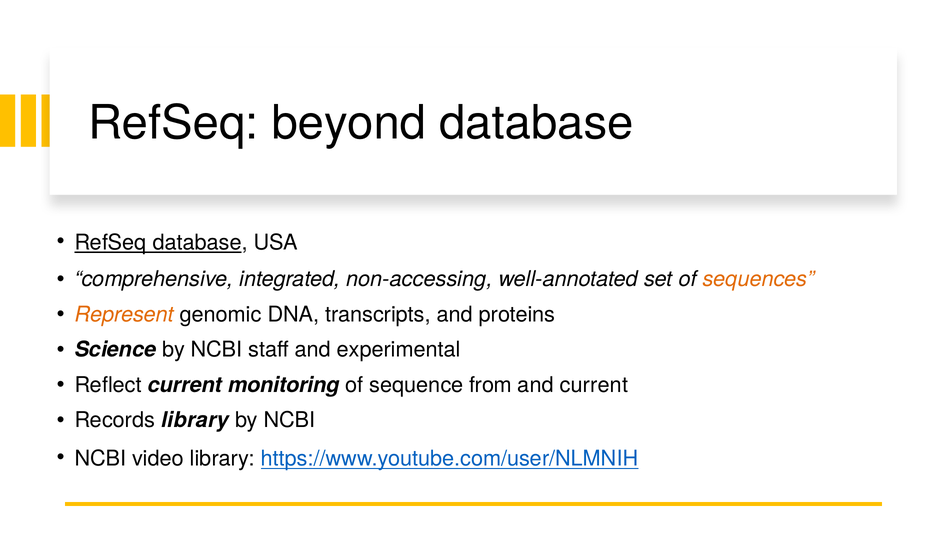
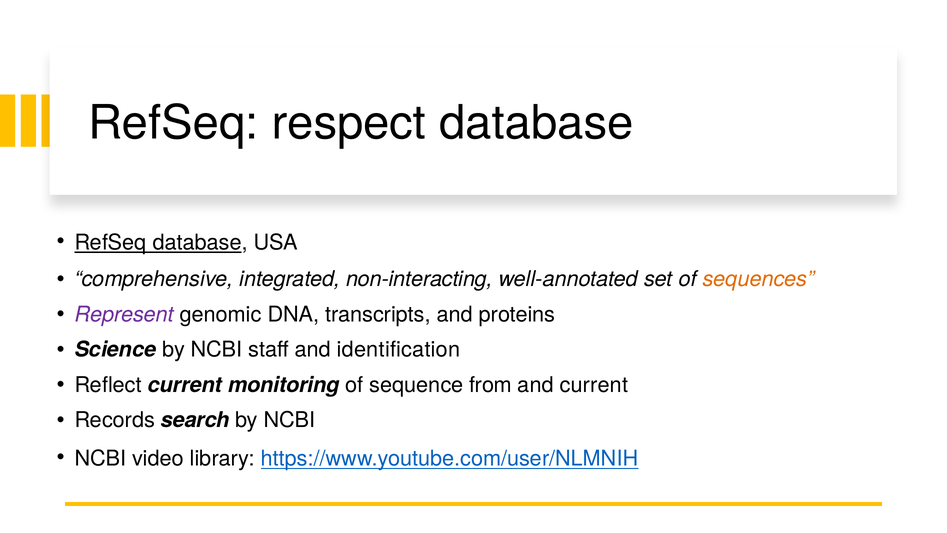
beyond: beyond -> respect
non-accessing: non-accessing -> non-interacting
Represent colour: orange -> purple
experimental: experimental -> identification
Records library: library -> search
